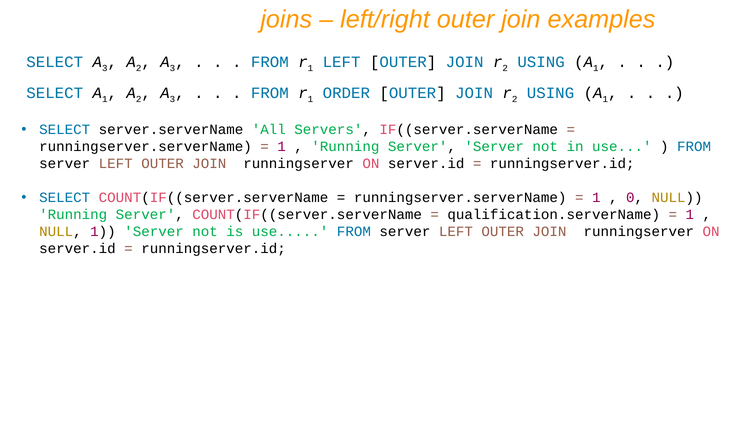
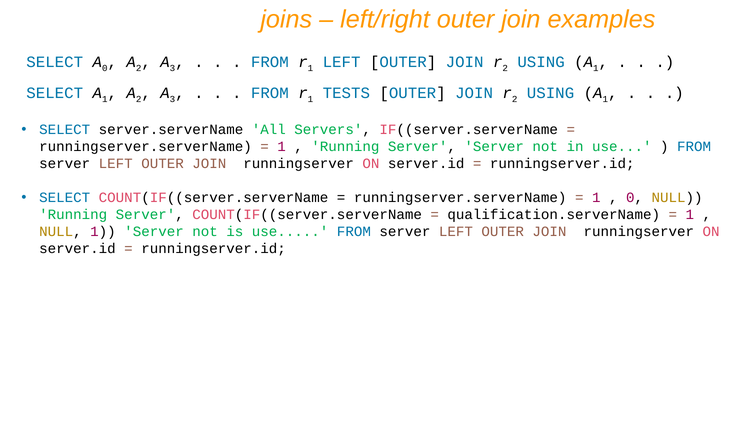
3 at (105, 68): 3 -> 0
ORDER: ORDER -> TESTS
